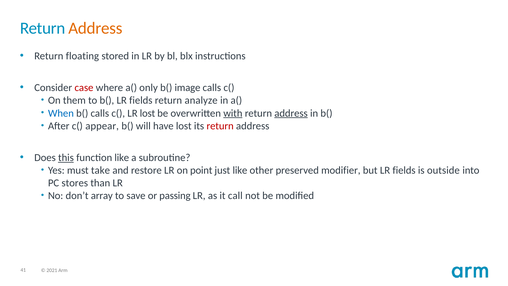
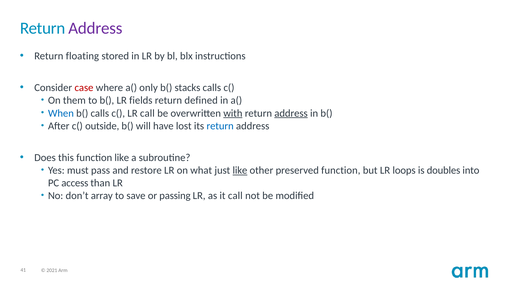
Address at (95, 28) colour: orange -> purple
image: image -> stacks
analyze: analyze -> defined
LR lost: lost -> call
appear: appear -> outside
return at (220, 126) colour: red -> blue
this underline: present -> none
take: take -> pass
point: point -> what
like at (240, 170) underline: none -> present
preserved modifier: modifier -> function
but LR fields: fields -> loops
outside: outside -> doubles
stores: stores -> access
